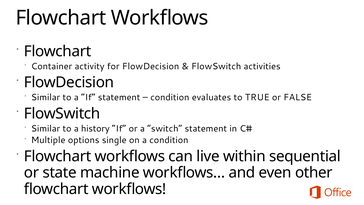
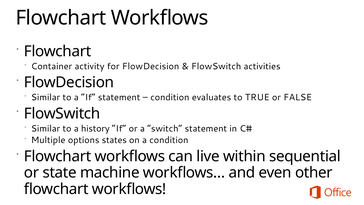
single: single -> states
